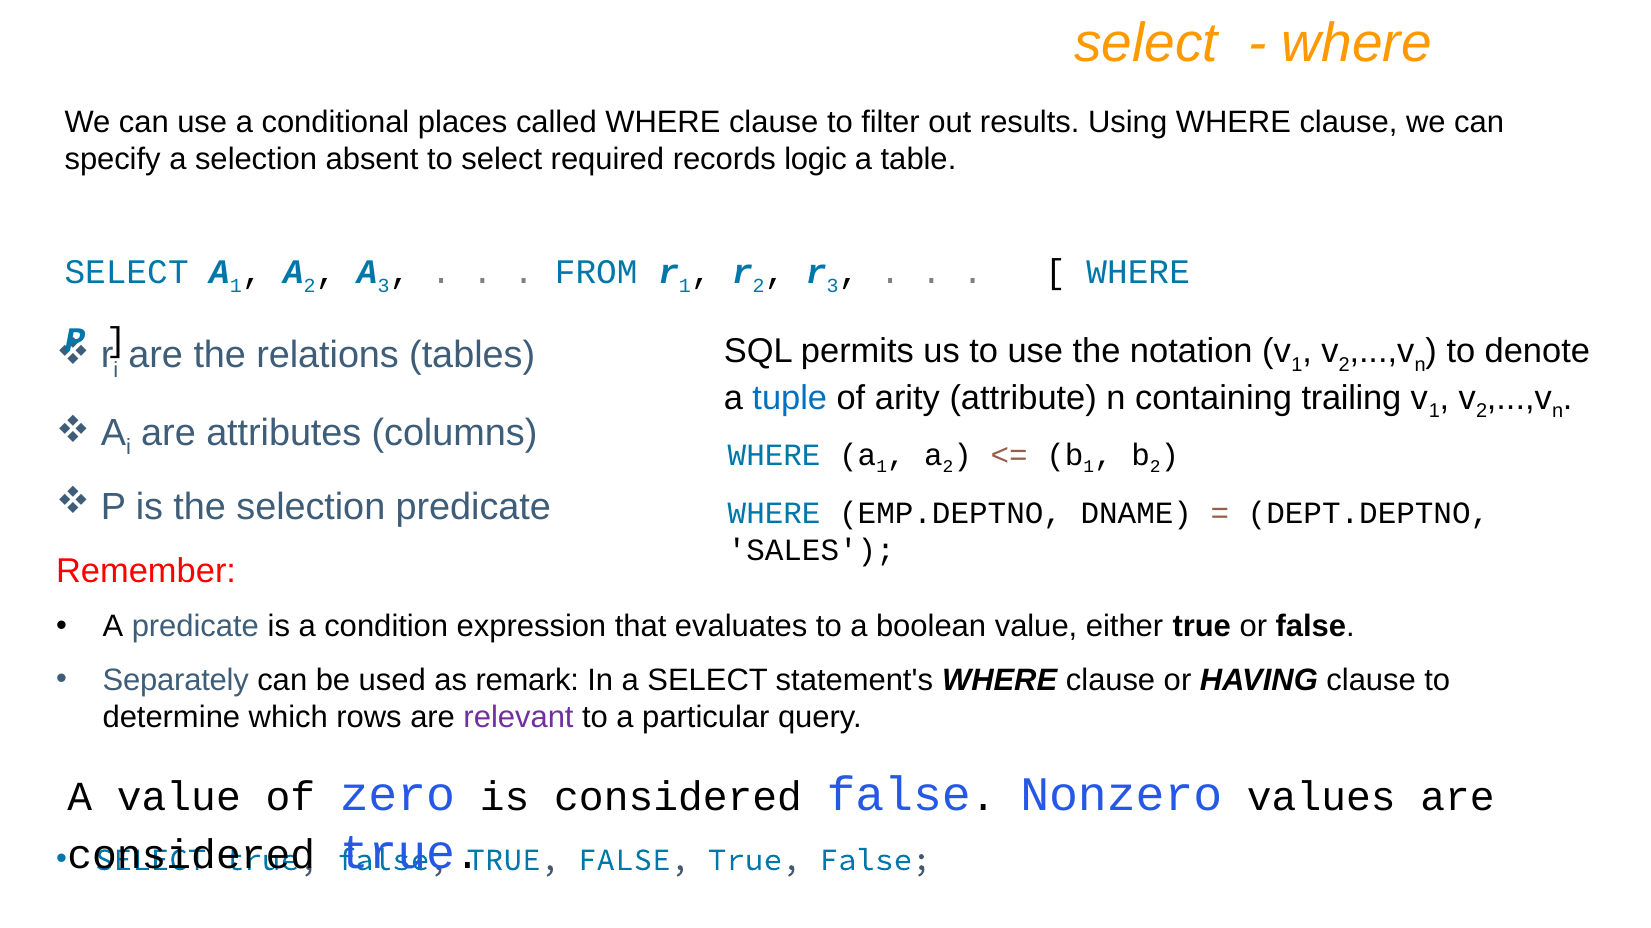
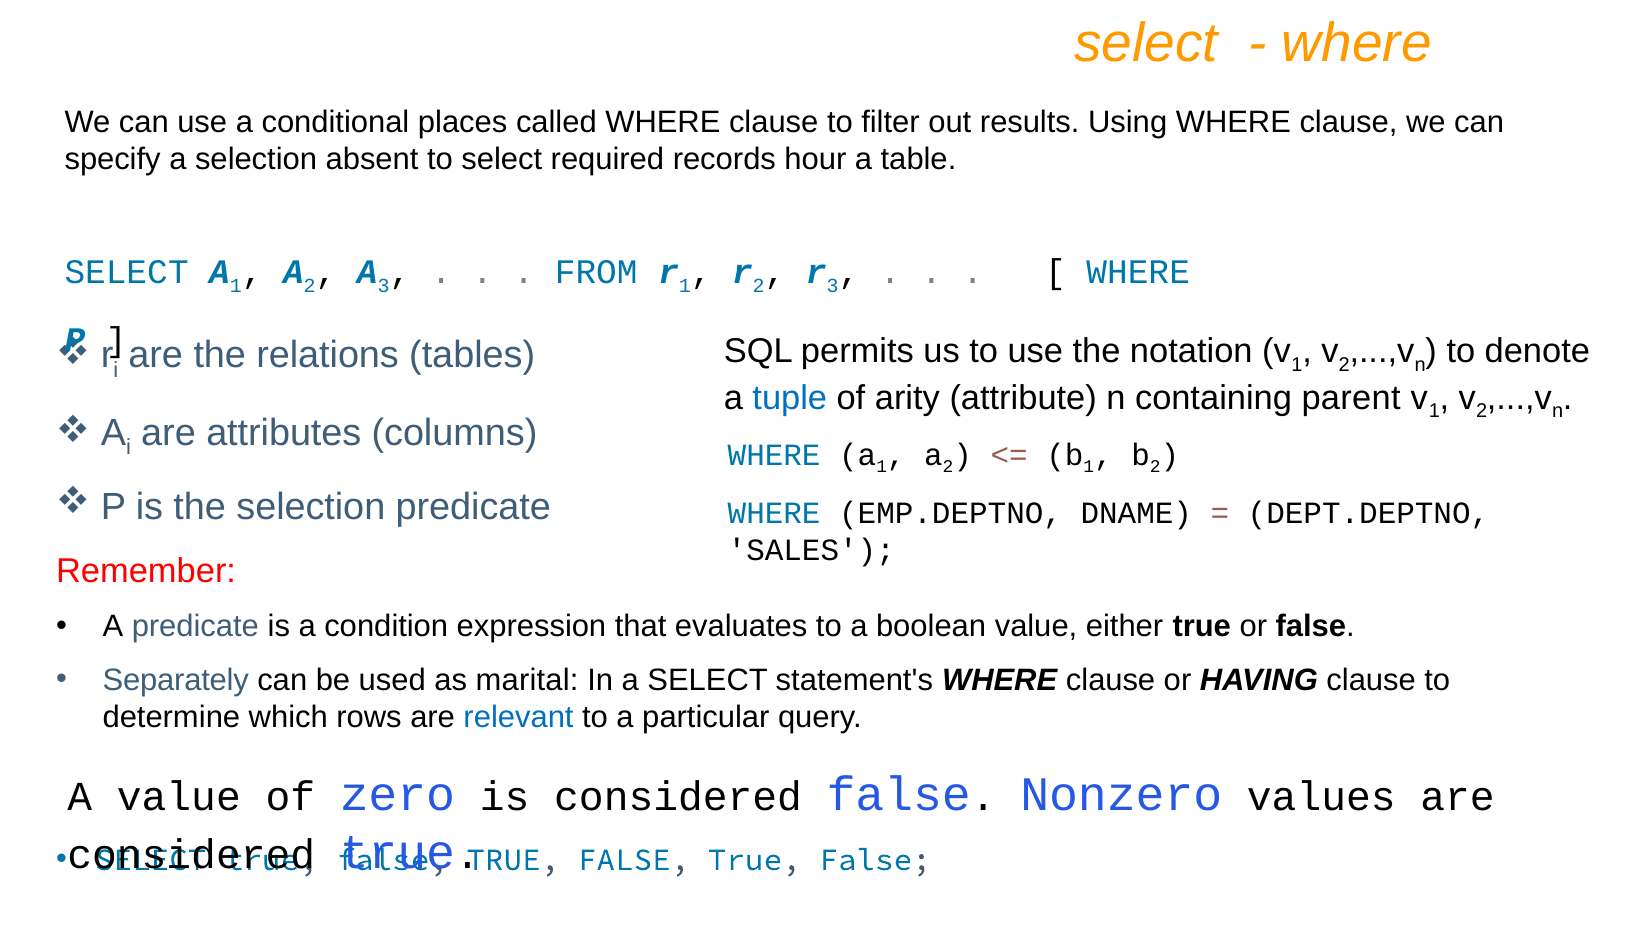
logic: logic -> hour
trailing: trailing -> parent
remark: remark -> marital
relevant colour: purple -> blue
